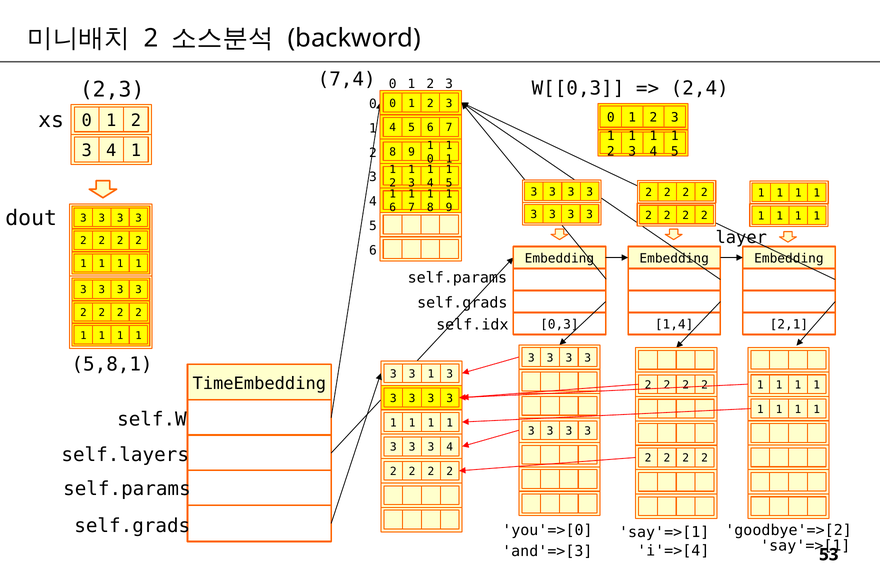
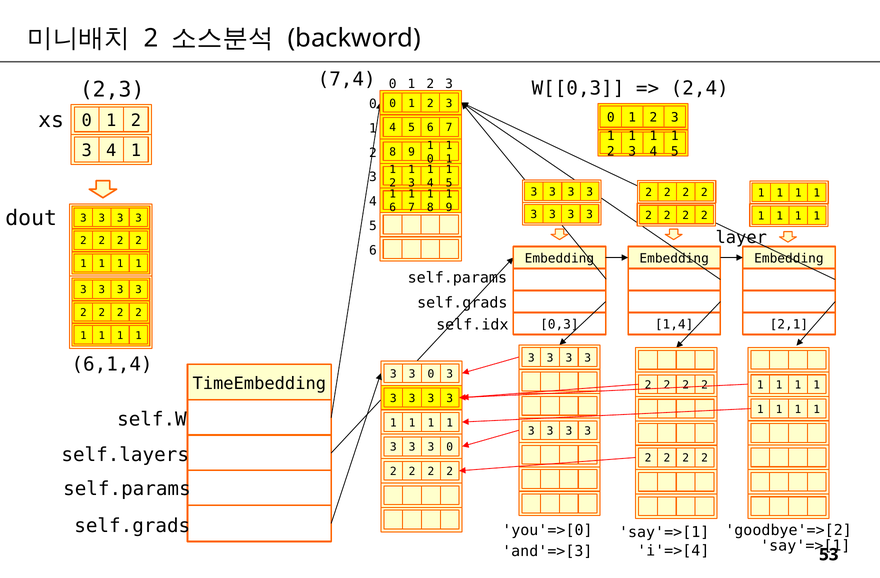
5,8,1: 5,8,1 -> 6,1,4
1 at (431, 374): 1 -> 0
3 3 3 4: 4 -> 0
